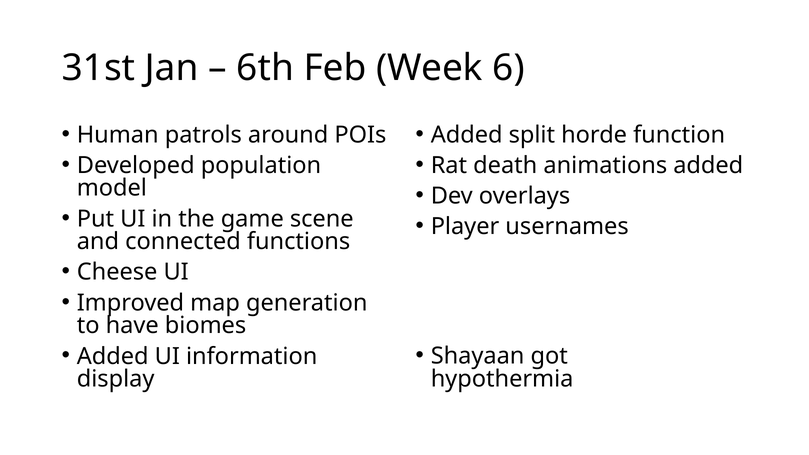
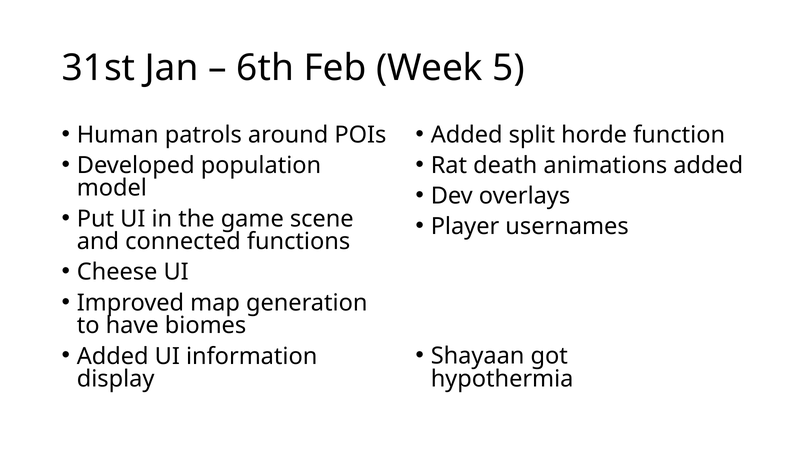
6: 6 -> 5
